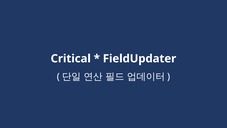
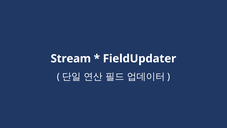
Critical: Critical -> Stream
